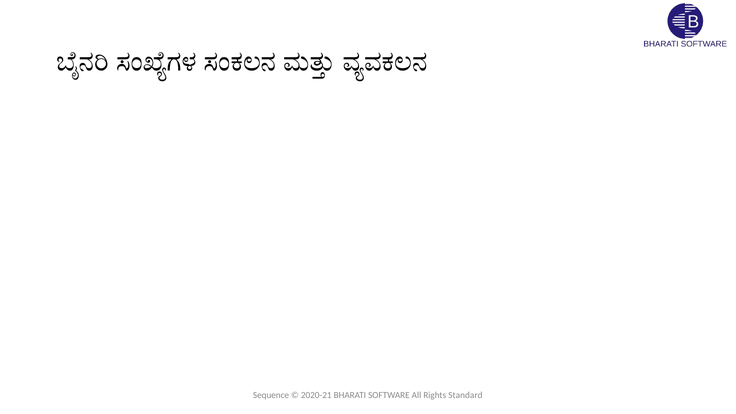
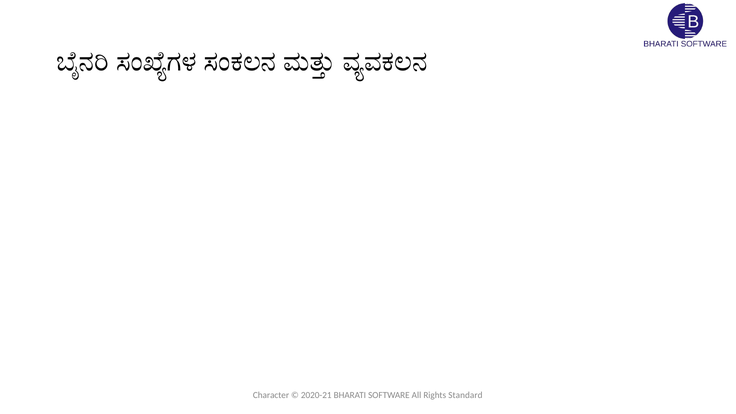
Sequence: Sequence -> Character
